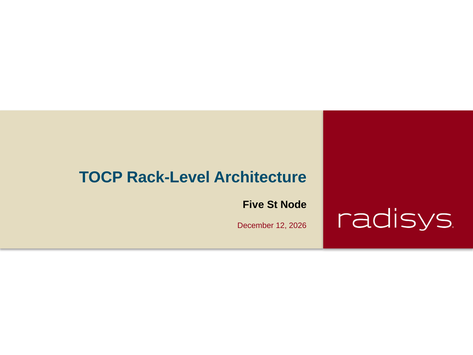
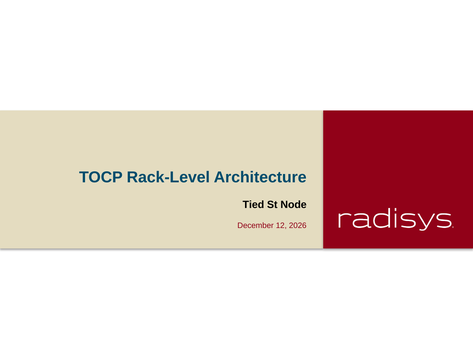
Five: Five -> Tied
